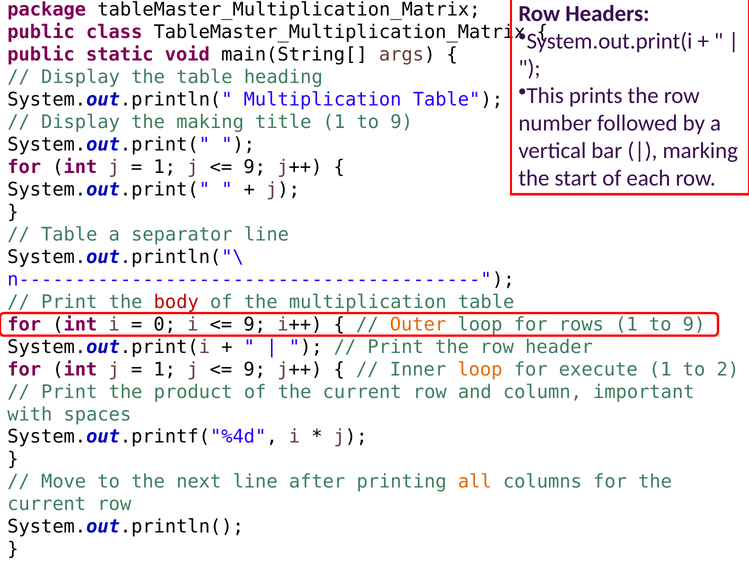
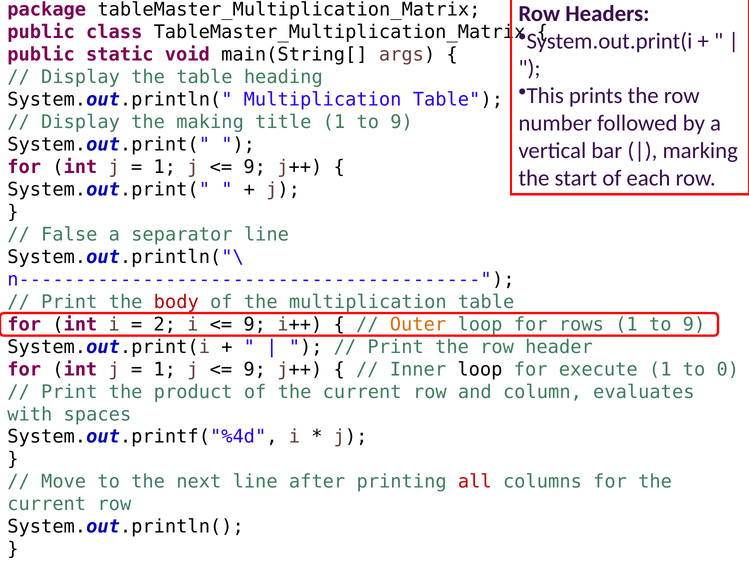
Table at (69, 234): Table -> False
0: 0 -> 2
loop at (480, 369) colour: orange -> black
2: 2 -> 0
important: important -> evaluates
all colour: orange -> red
